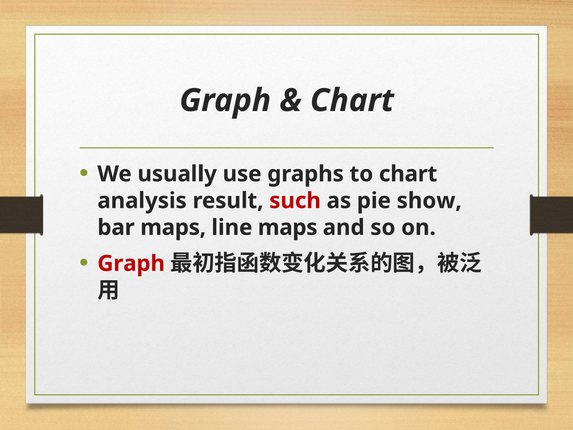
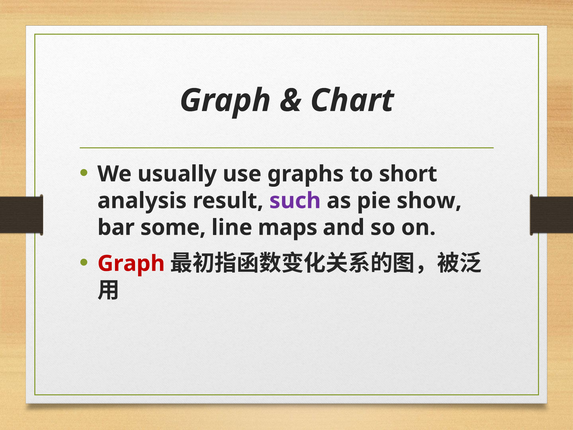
to chart: chart -> short
such colour: red -> purple
bar maps: maps -> some
